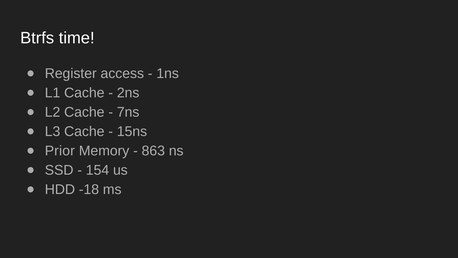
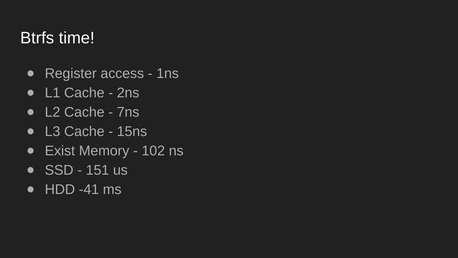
Prior: Prior -> Exist
863: 863 -> 102
154: 154 -> 151
-18: -18 -> -41
